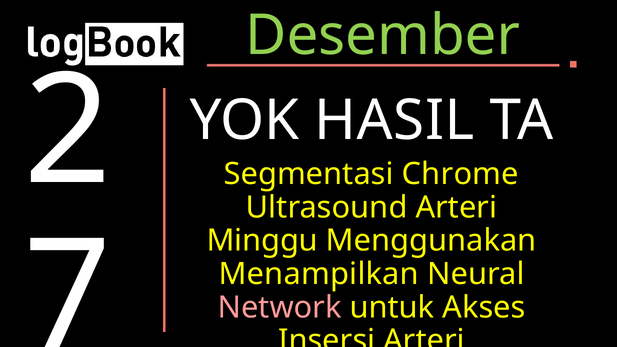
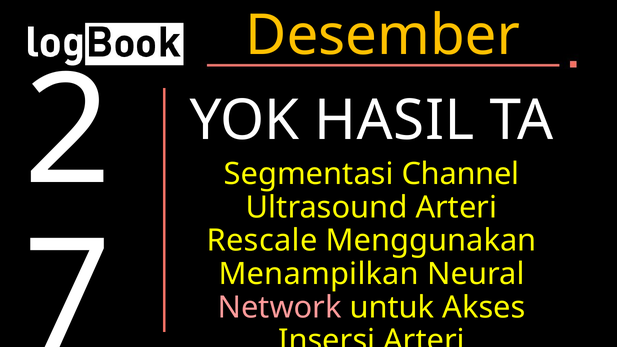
Desember colour: light green -> yellow
Chrome: Chrome -> Channel
Minggu: Minggu -> Rescale
